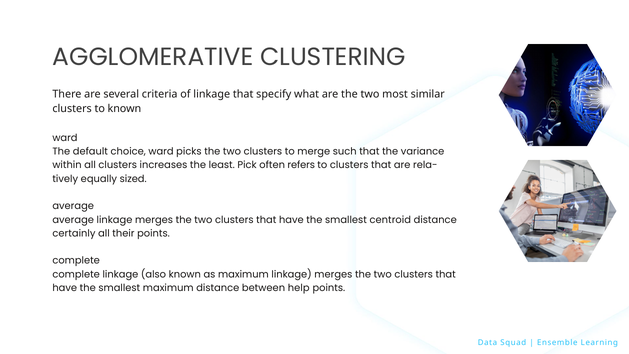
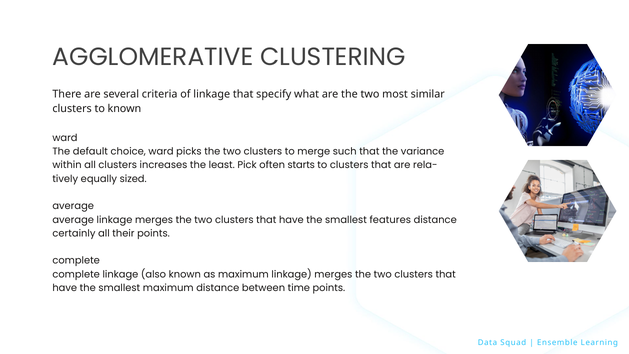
refers: refers -> starts
centroid: centroid -> features
help: help -> time
